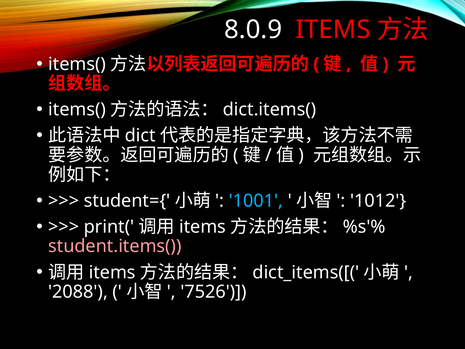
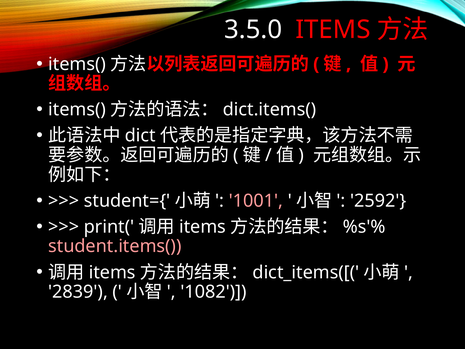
8.0.9: 8.0.9 -> 3.5.0
1001 colour: light blue -> pink
1012: 1012 -> 2592
2088: 2088 -> 2839
7526: 7526 -> 1082
